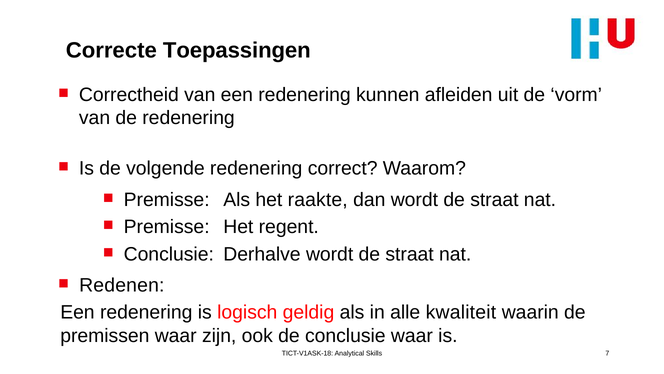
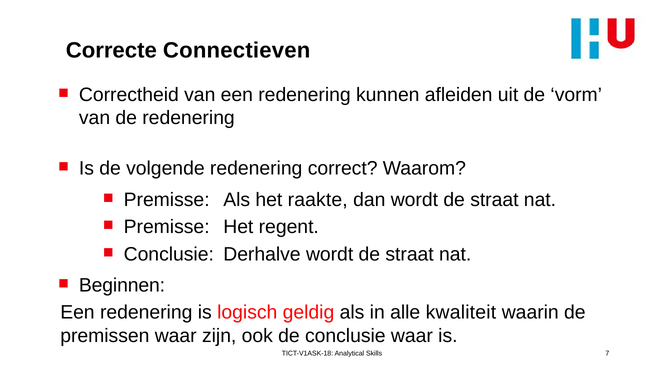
Toepassingen: Toepassingen -> Connectieven
Redenen: Redenen -> Beginnen
